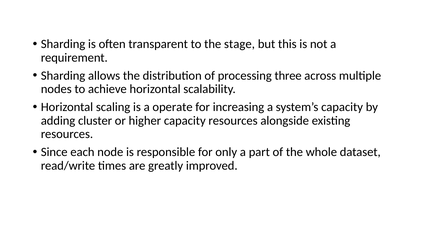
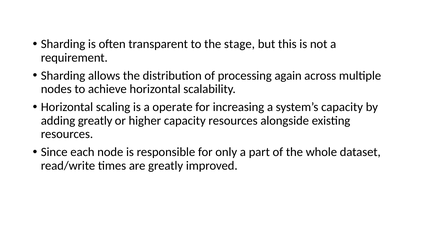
three: three -> again
adding cluster: cluster -> greatly
